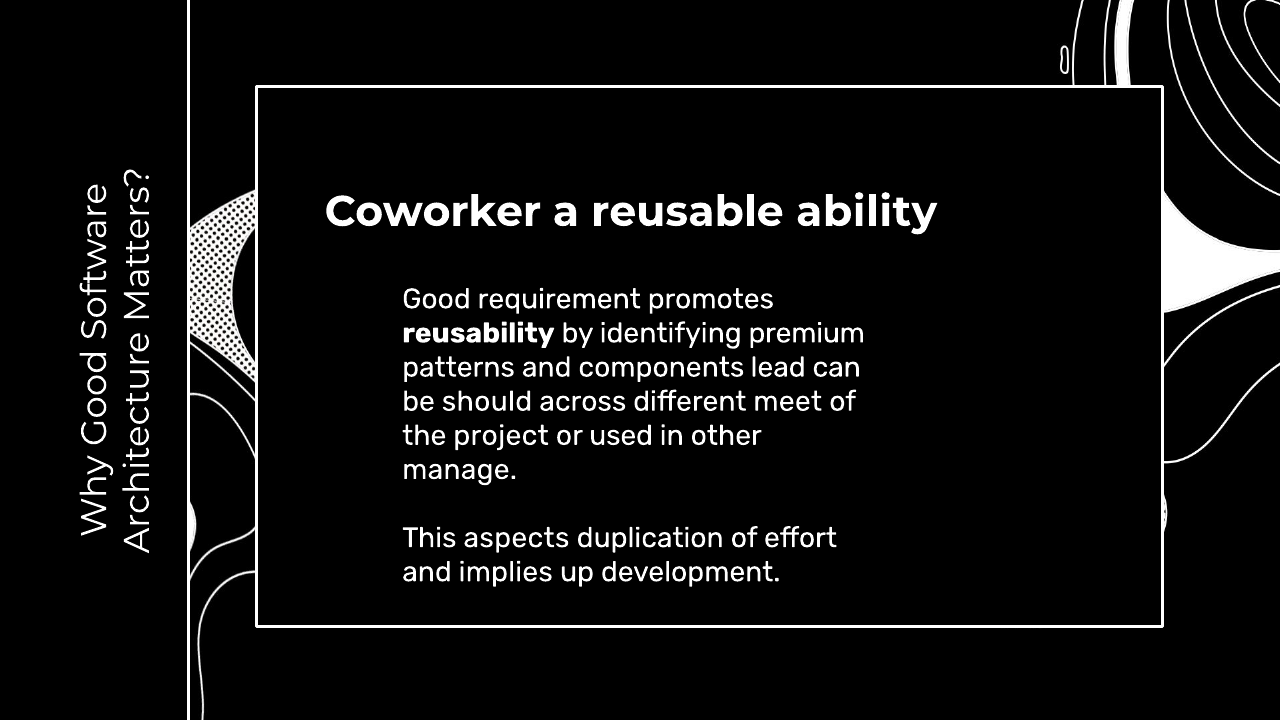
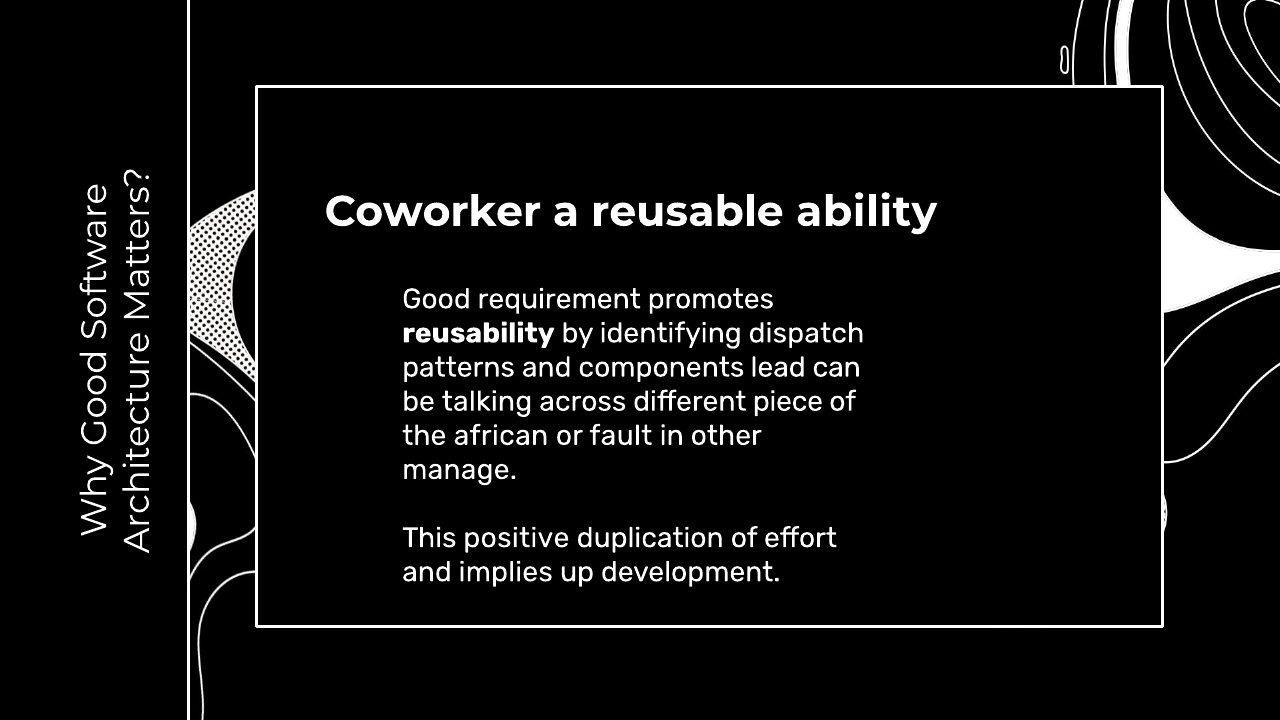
premium: premium -> dispatch
should: should -> talking
meet: meet -> piece
project: project -> african
used: used -> fault
aspects: aspects -> positive
